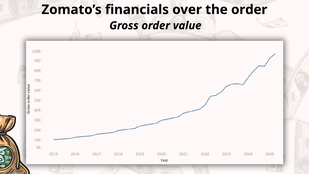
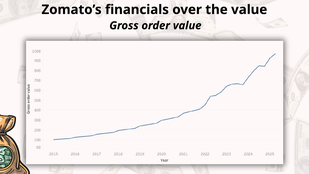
the order: order -> value
